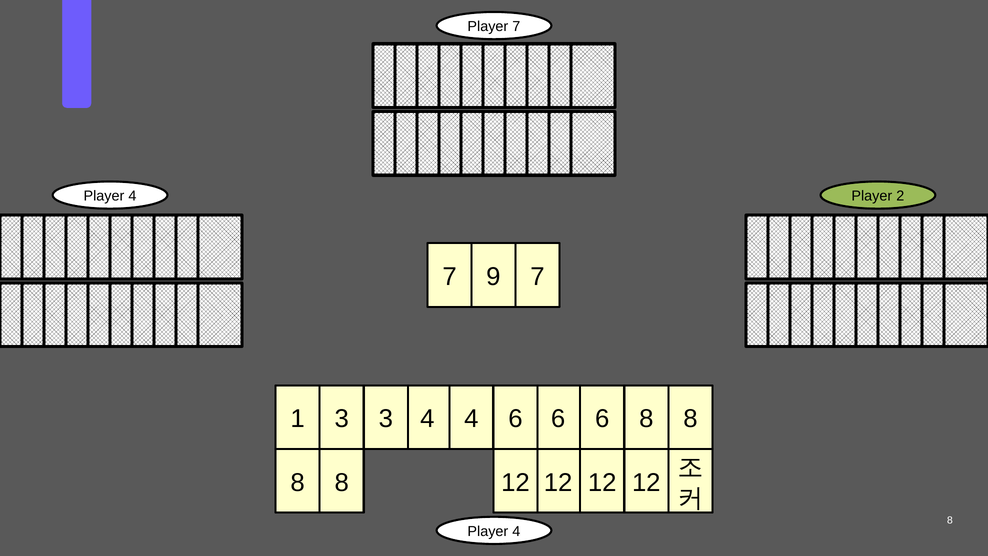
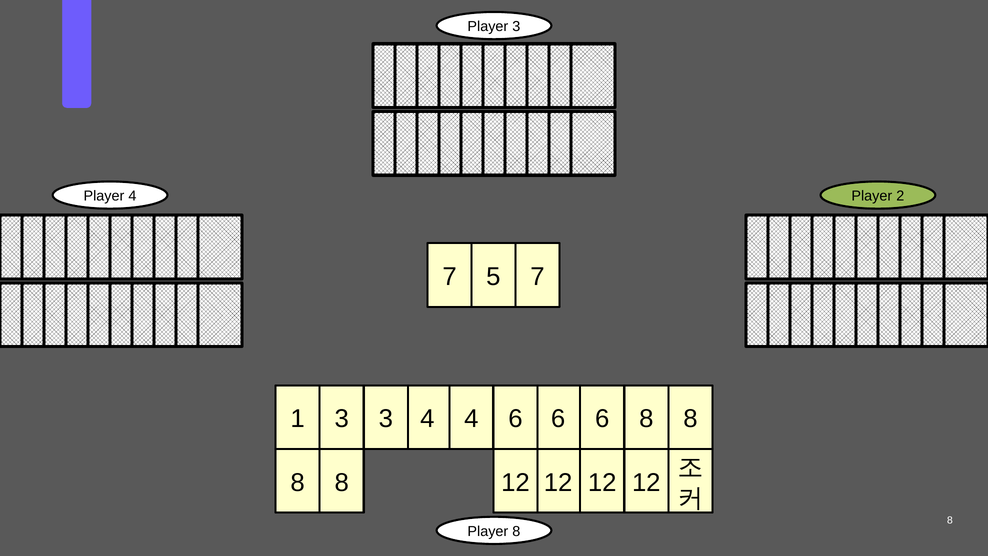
Player 7: 7 -> 3
9: 9 -> 5
4 at (516, 531): 4 -> 8
